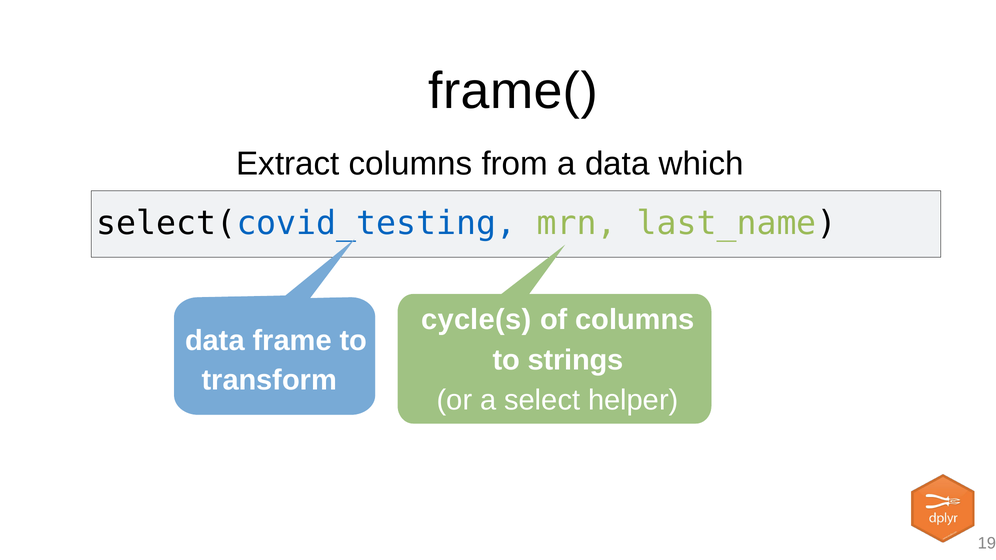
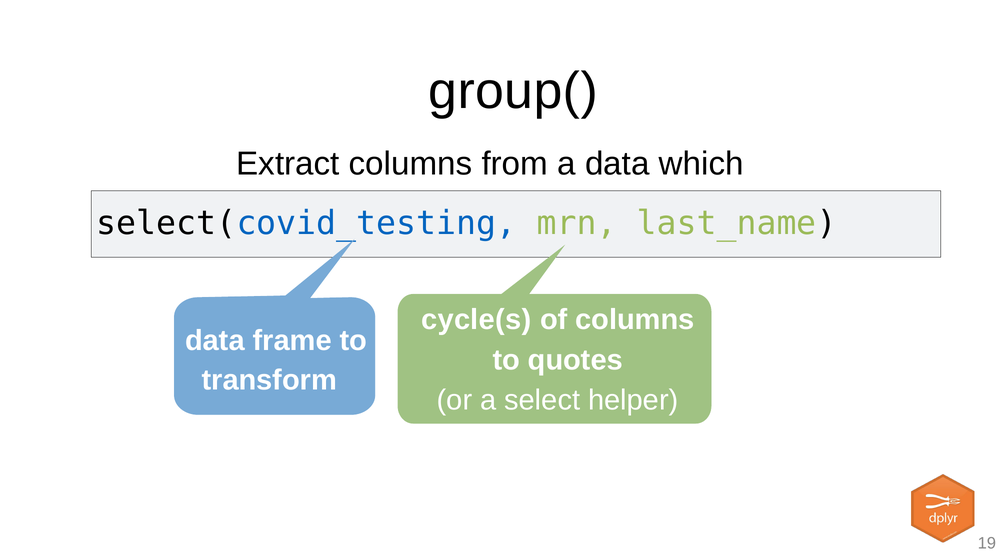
frame(: frame( -> group(
strings: strings -> quotes
